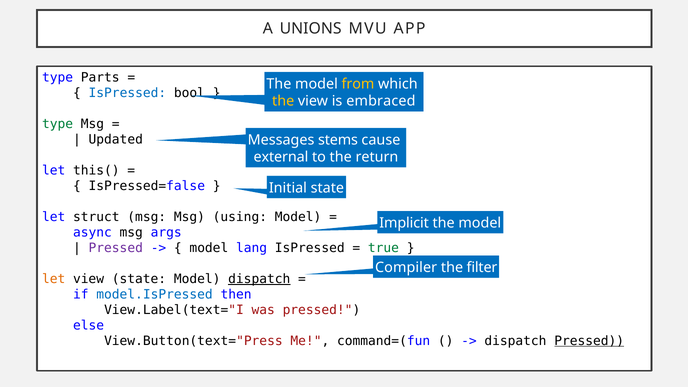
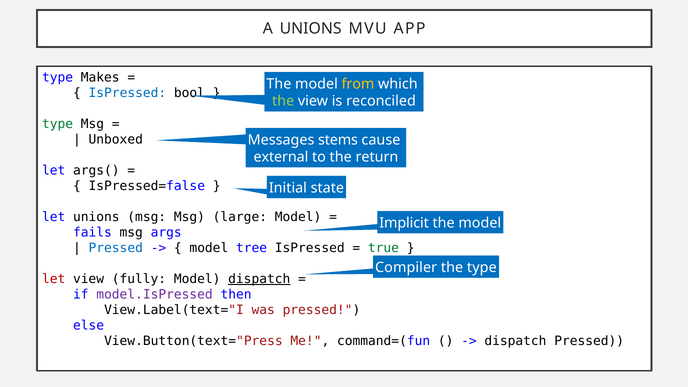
Parts: Parts -> Makes
the at (283, 101) colour: yellow -> light green
embraced: embraced -> reconciled
Updated: Updated -> Unboxed
this(: this( -> args(
let struct: struct -> unions
using: using -> large
async: async -> fails
Pressed at (116, 248) colour: purple -> blue
lang: lang -> tree
the filter: filter -> type
let at (54, 279) colour: orange -> red
view state: state -> fully
model.IsPressed colour: blue -> purple
Pressed at (589, 341) underline: present -> none
